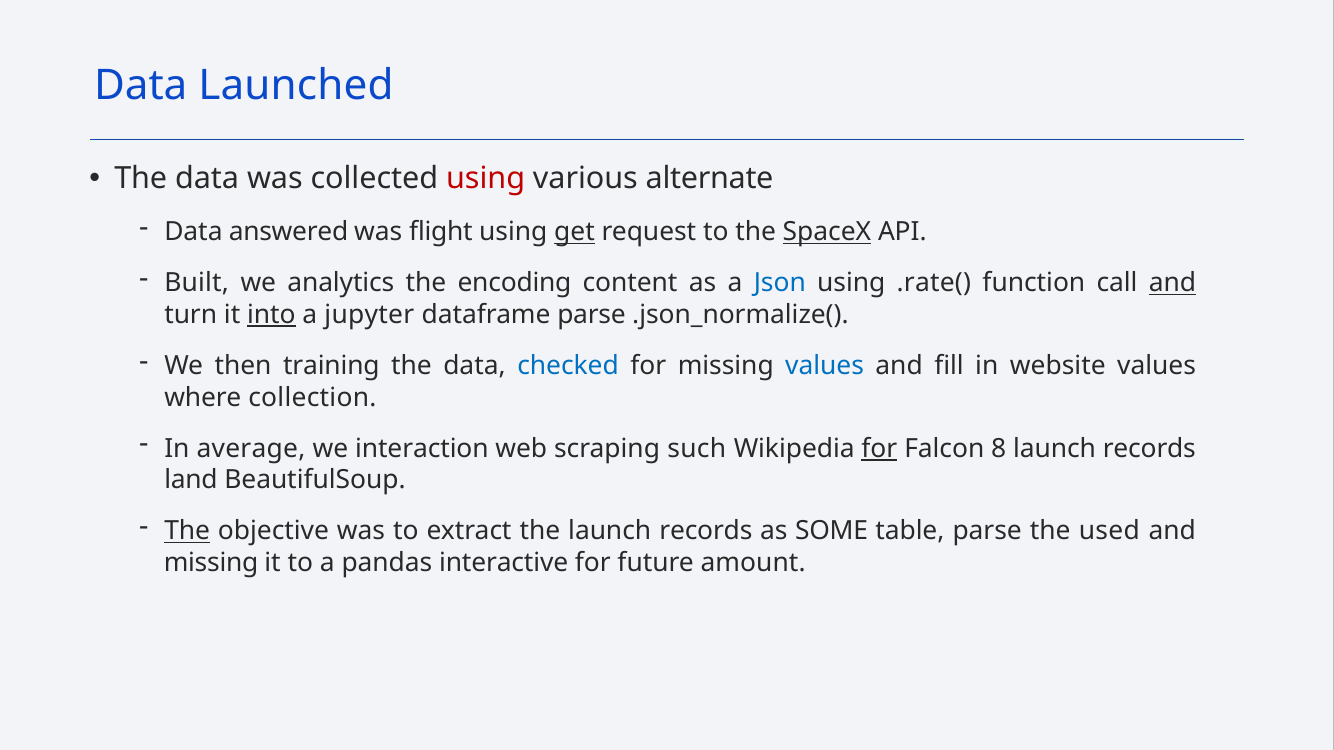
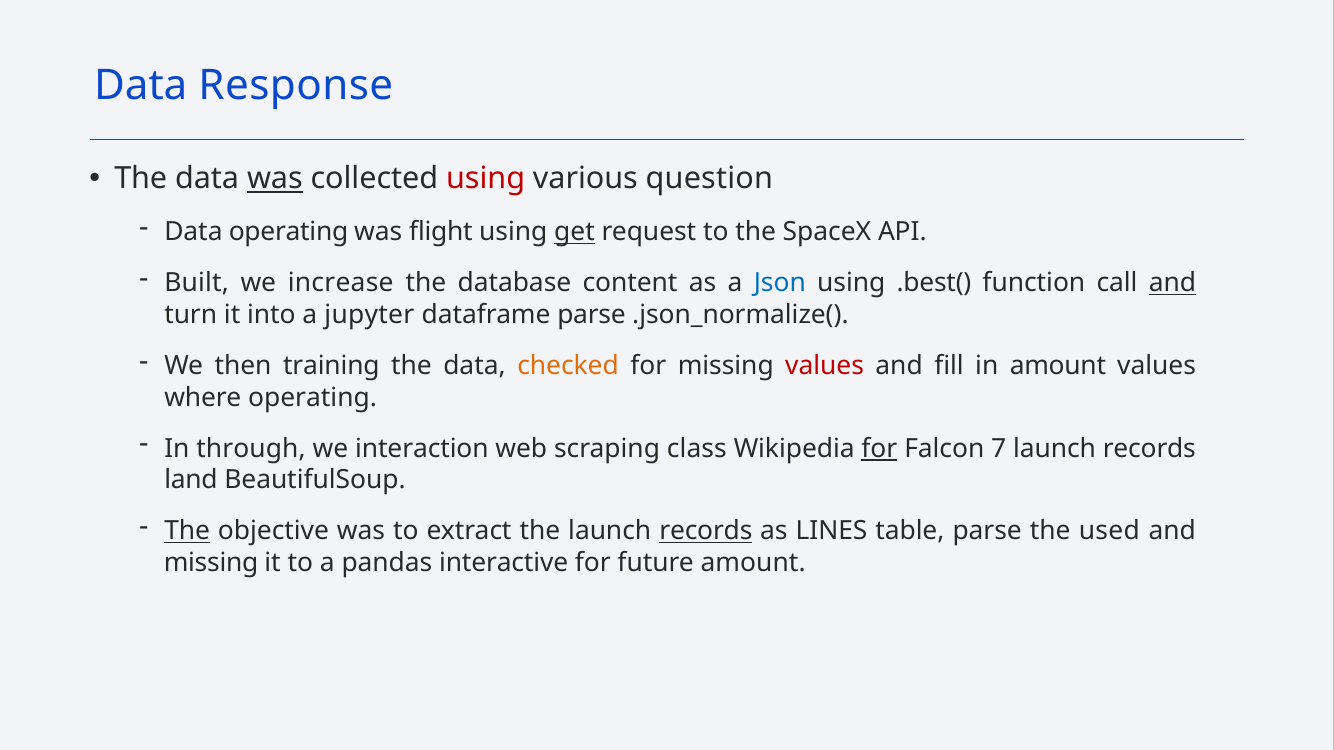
Launched: Launched -> Response
was at (275, 179) underline: none -> present
alternate: alternate -> question
Data answered: answered -> operating
SpaceX underline: present -> none
analytics: analytics -> increase
encoding: encoding -> database
.rate(: .rate( -> .best(
into underline: present -> none
checked colour: blue -> orange
values at (825, 366) colour: blue -> red
in website: website -> amount
where collection: collection -> operating
average: average -> through
such: such -> class
8: 8 -> 7
records at (706, 531) underline: none -> present
SOME: SOME -> LINES
